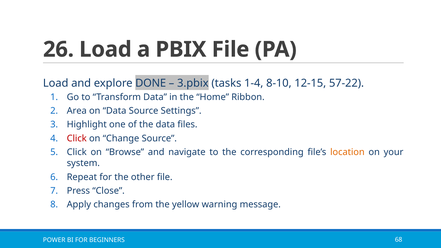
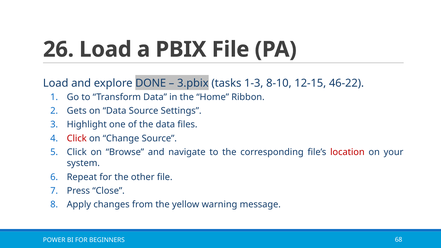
1-4: 1-4 -> 1-3
57-22: 57-22 -> 46-22
Area: Area -> Gets
location colour: orange -> red
